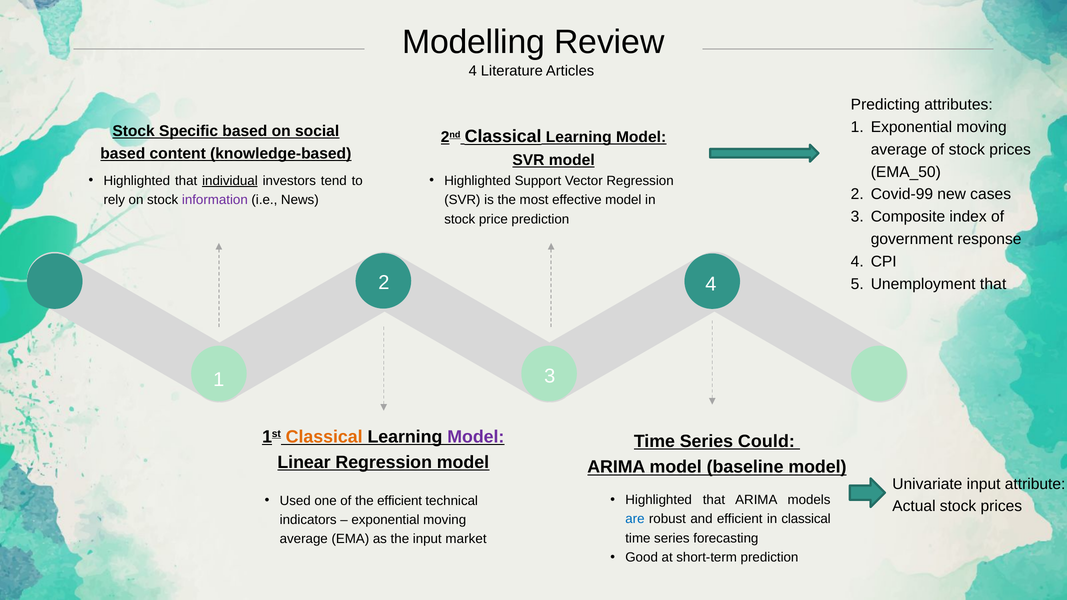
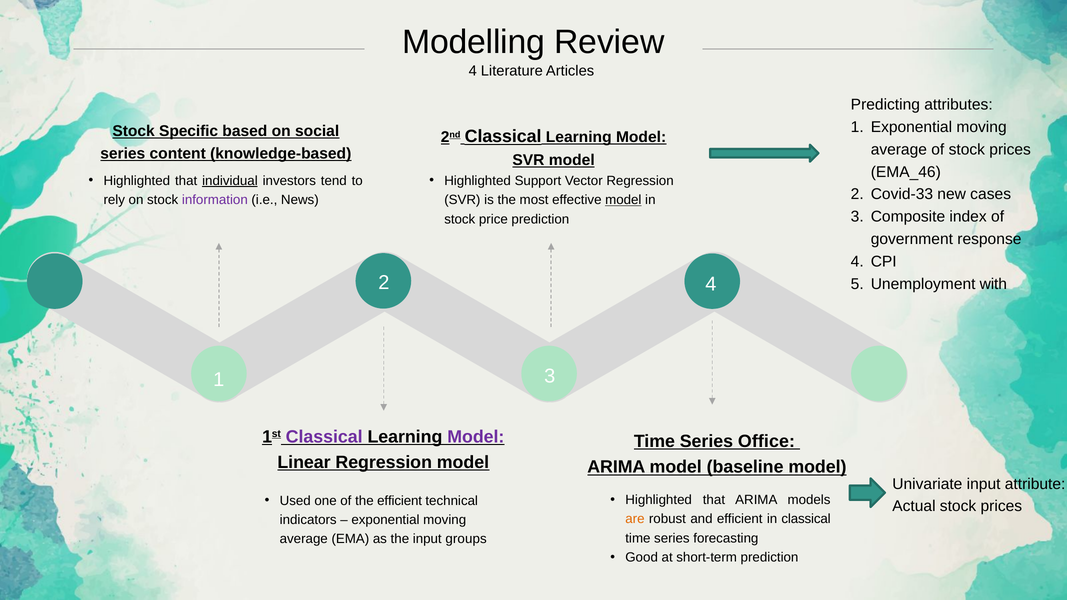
based at (123, 153): based -> series
EMA_50: EMA_50 -> EMA_46
Covid-99: Covid-99 -> Covid-33
model at (623, 200) underline: none -> present
Unemployment that: that -> with
Classical at (324, 437) colour: orange -> purple
Could: Could -> Office
are colour: blue -> orange
market: market -> groups
